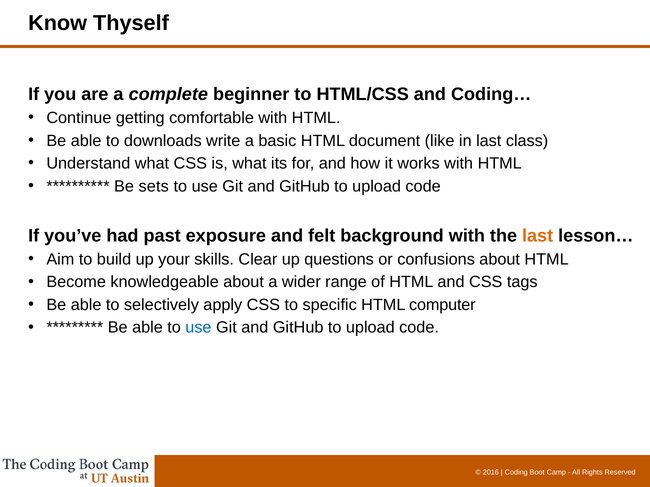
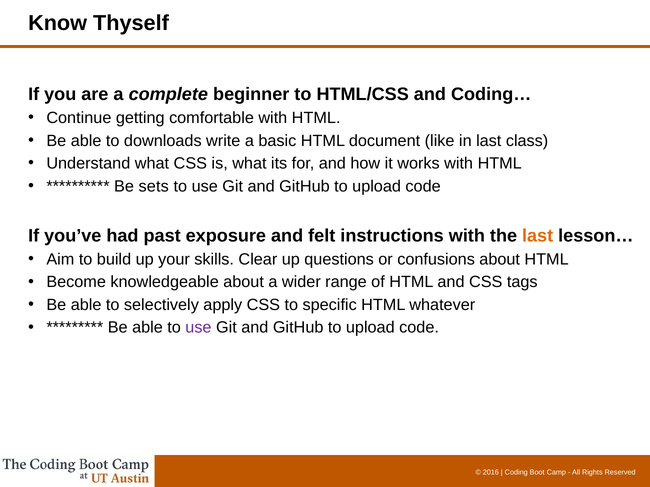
background: background -> instructions
computer: computer -> whatever
use at (198, 328) colour: blue -> purple
